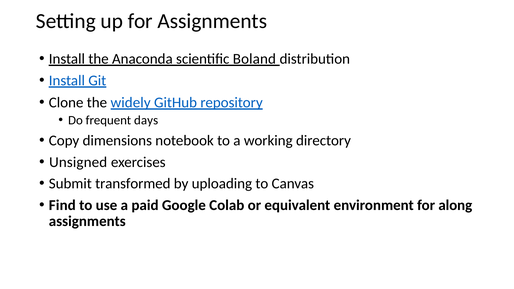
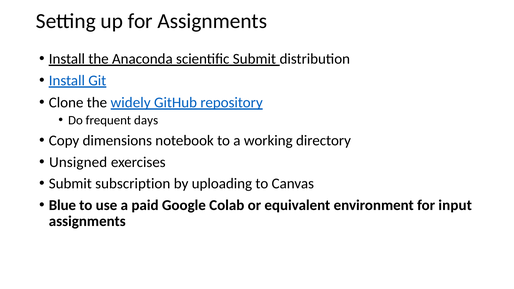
scientific Boland: Boland -> Submit
transformed: transformed -> subscription
Find: Find -> Blue
along: along -> input
